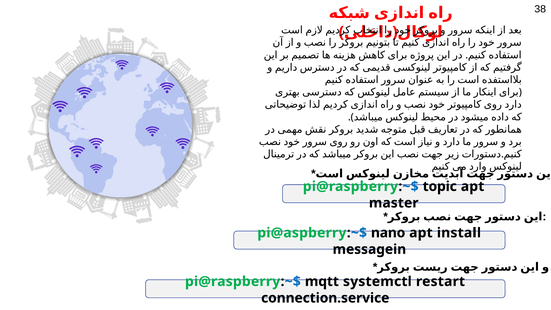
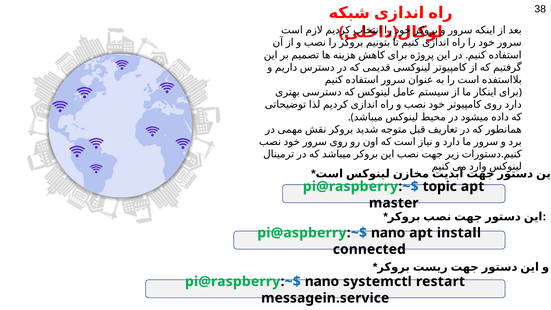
messagein: messagein -> connected
pi@raspberry:~$ mqtt: mqtt -> nano
connection.service: connection.service -> messagein.service
